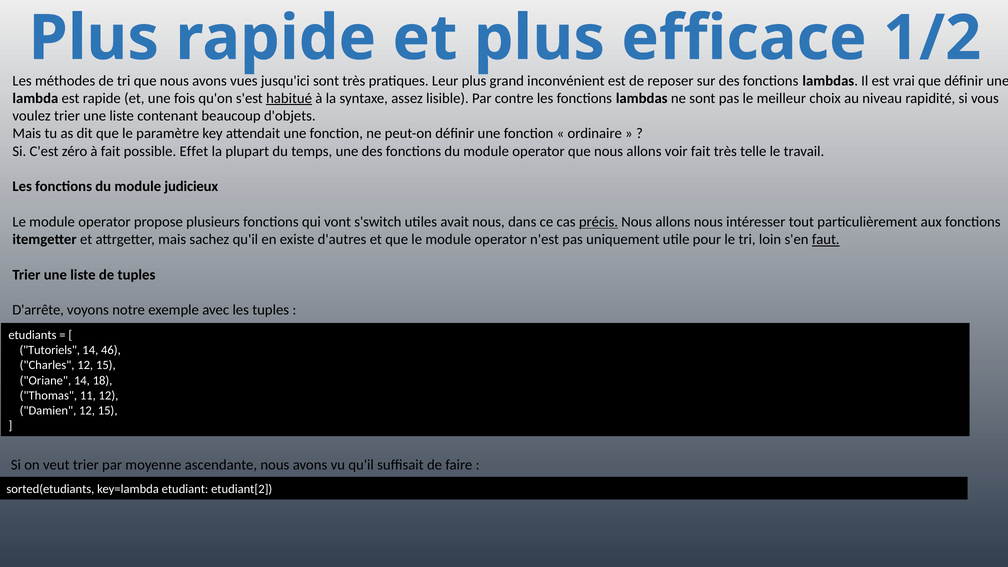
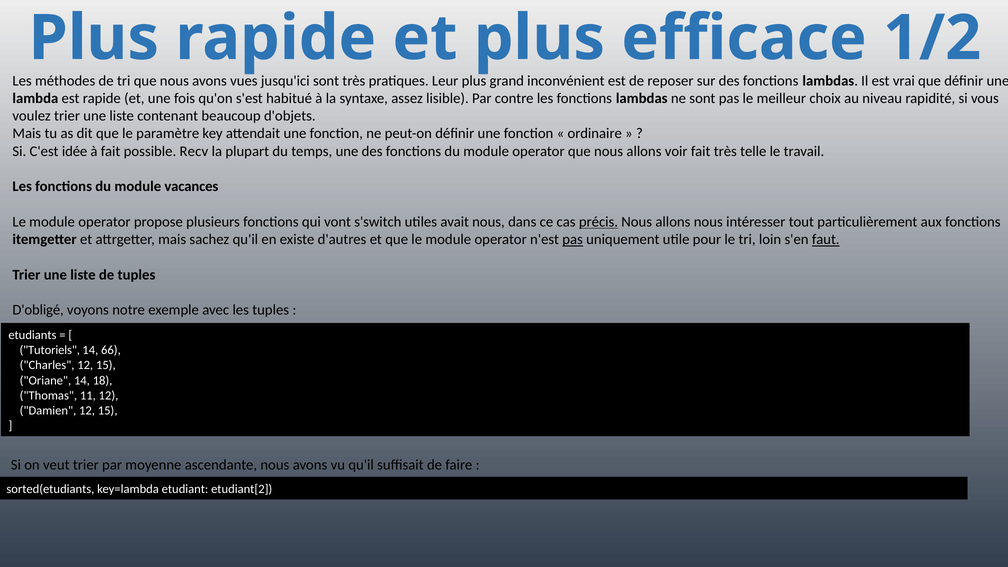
habitué underline: present -> none
zéro: zéro -> idée
Effet: Effet -> Recv
judicieux: judicieux -> vacances
pas at (573, 240) underline: none -> present
D'arrête: D'arrête -> D'obligé
46: 46 -> 66
